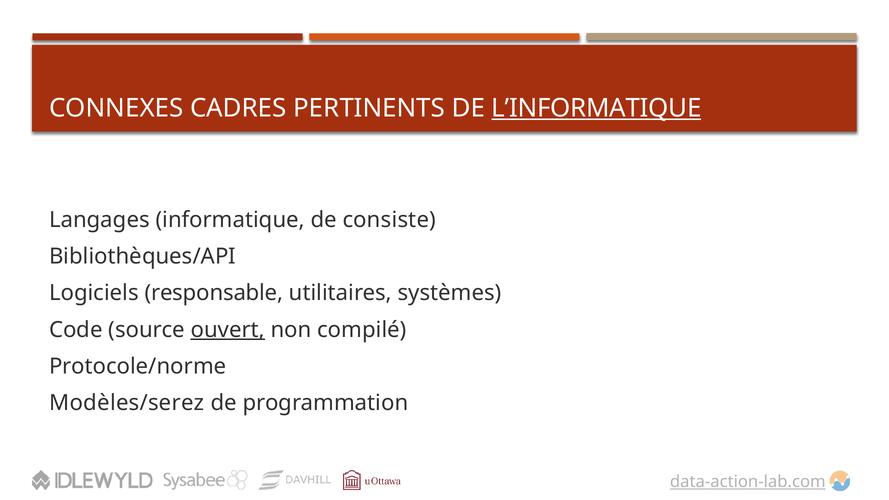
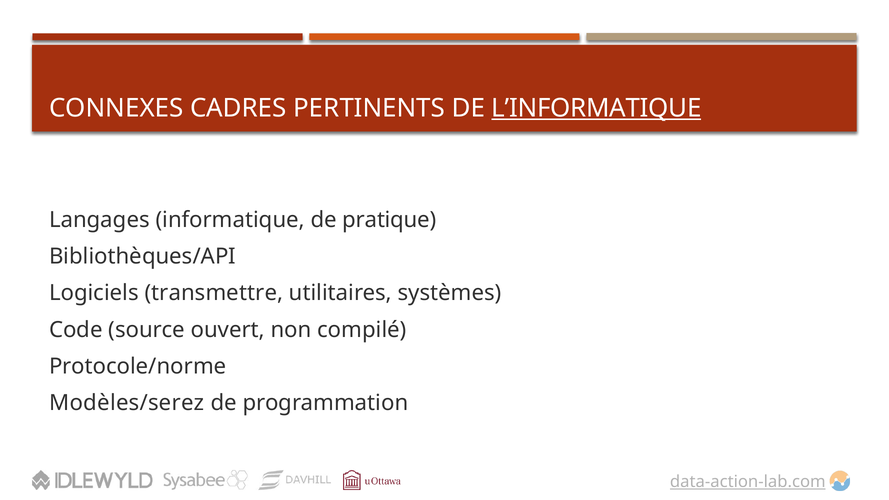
consiste: consiste -> pratique
responsable: responsable -> transmettre
ouvert underline: present -> none
